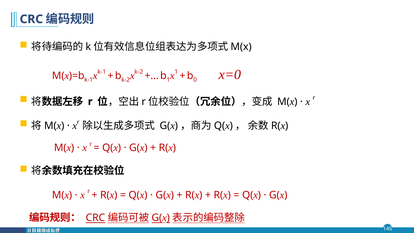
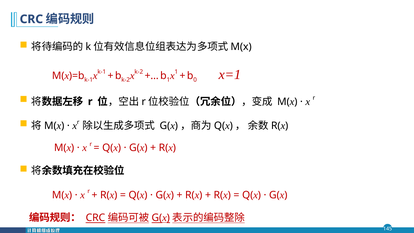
x=0: x=0 -> x=1
